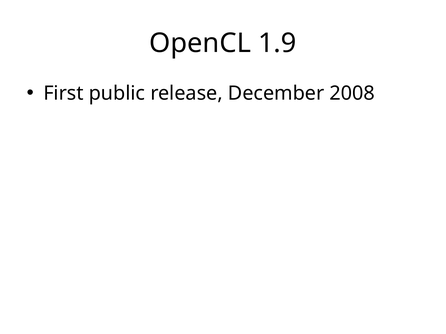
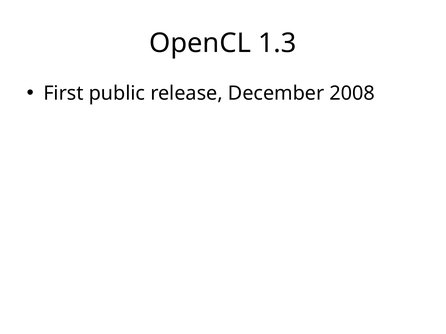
1.9: 1.9 -> 1.3
